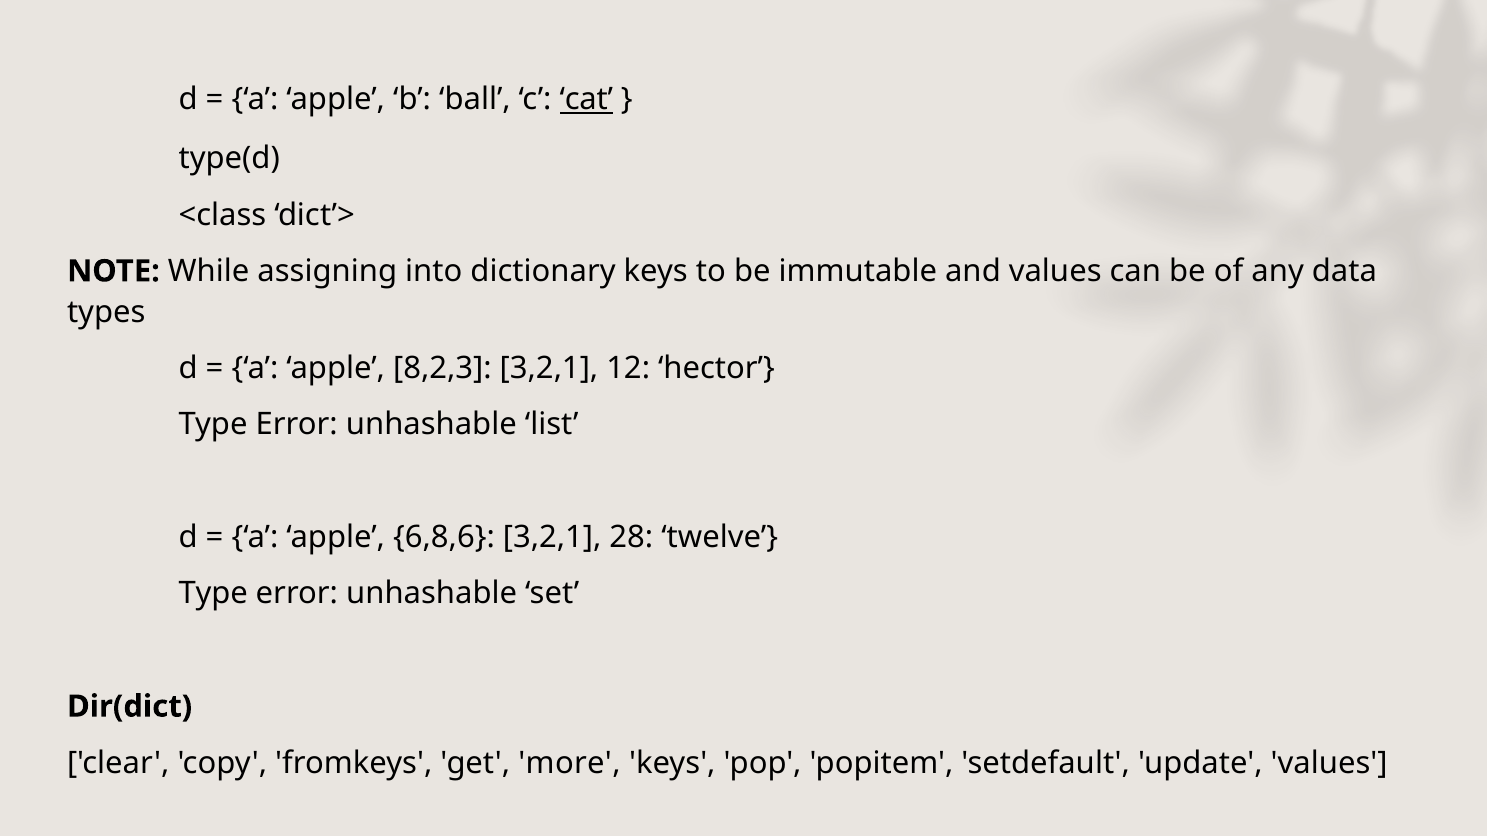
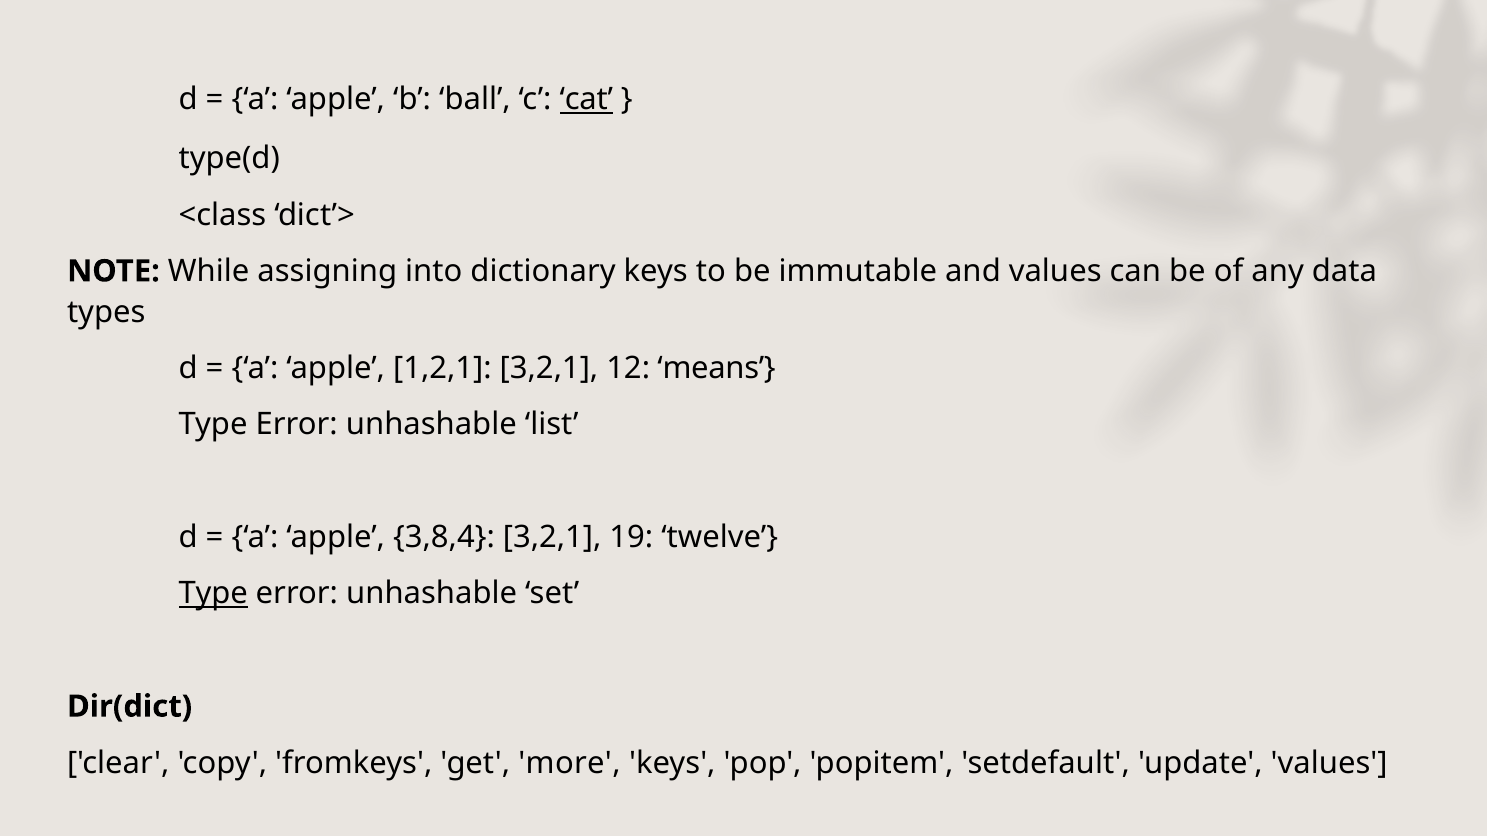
8,2,3: 8,2,3 -> 1,2,1
hector: hector -> means
6,8,6: 6,8,6 -> 3,8,4
28: 28 -> 19
Type at (213, 594) underline: none -> present
